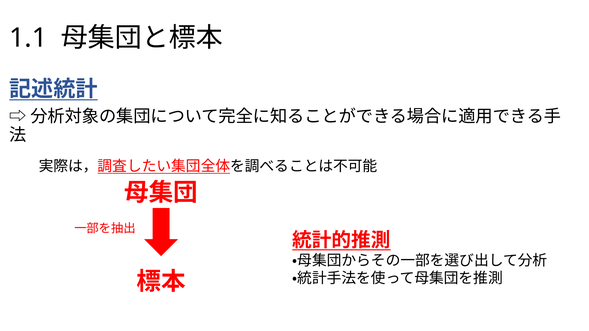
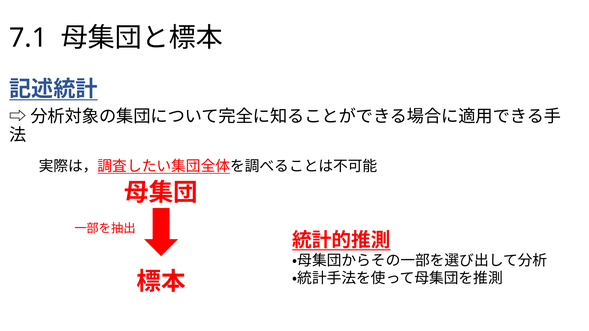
1.1: 1.1 -> 7.1
